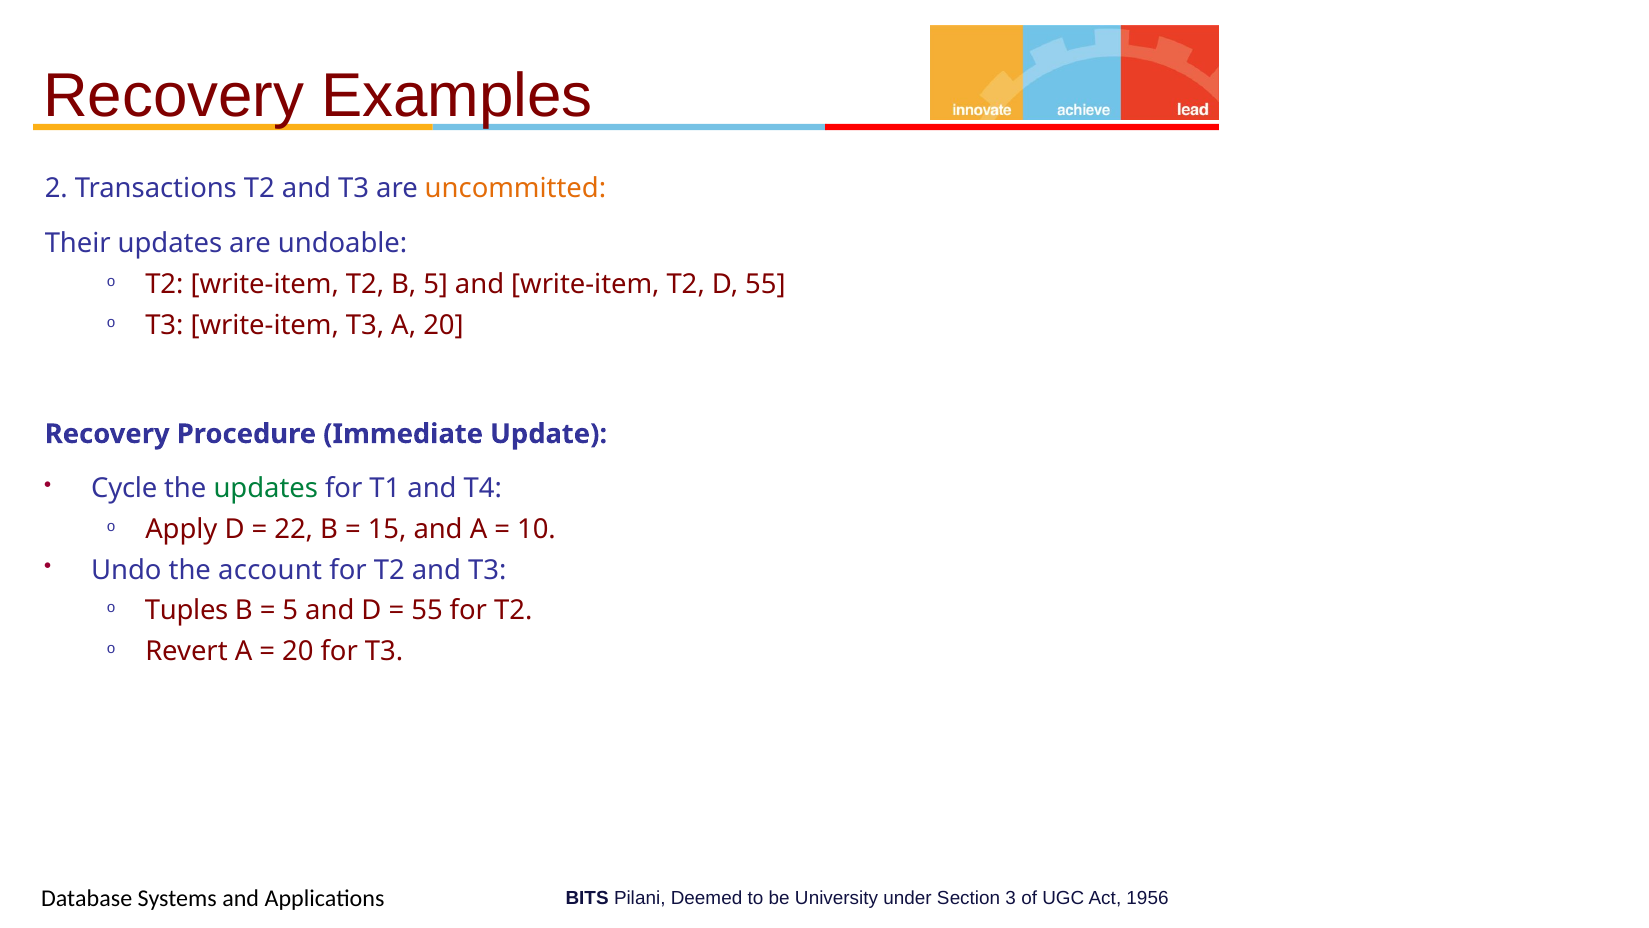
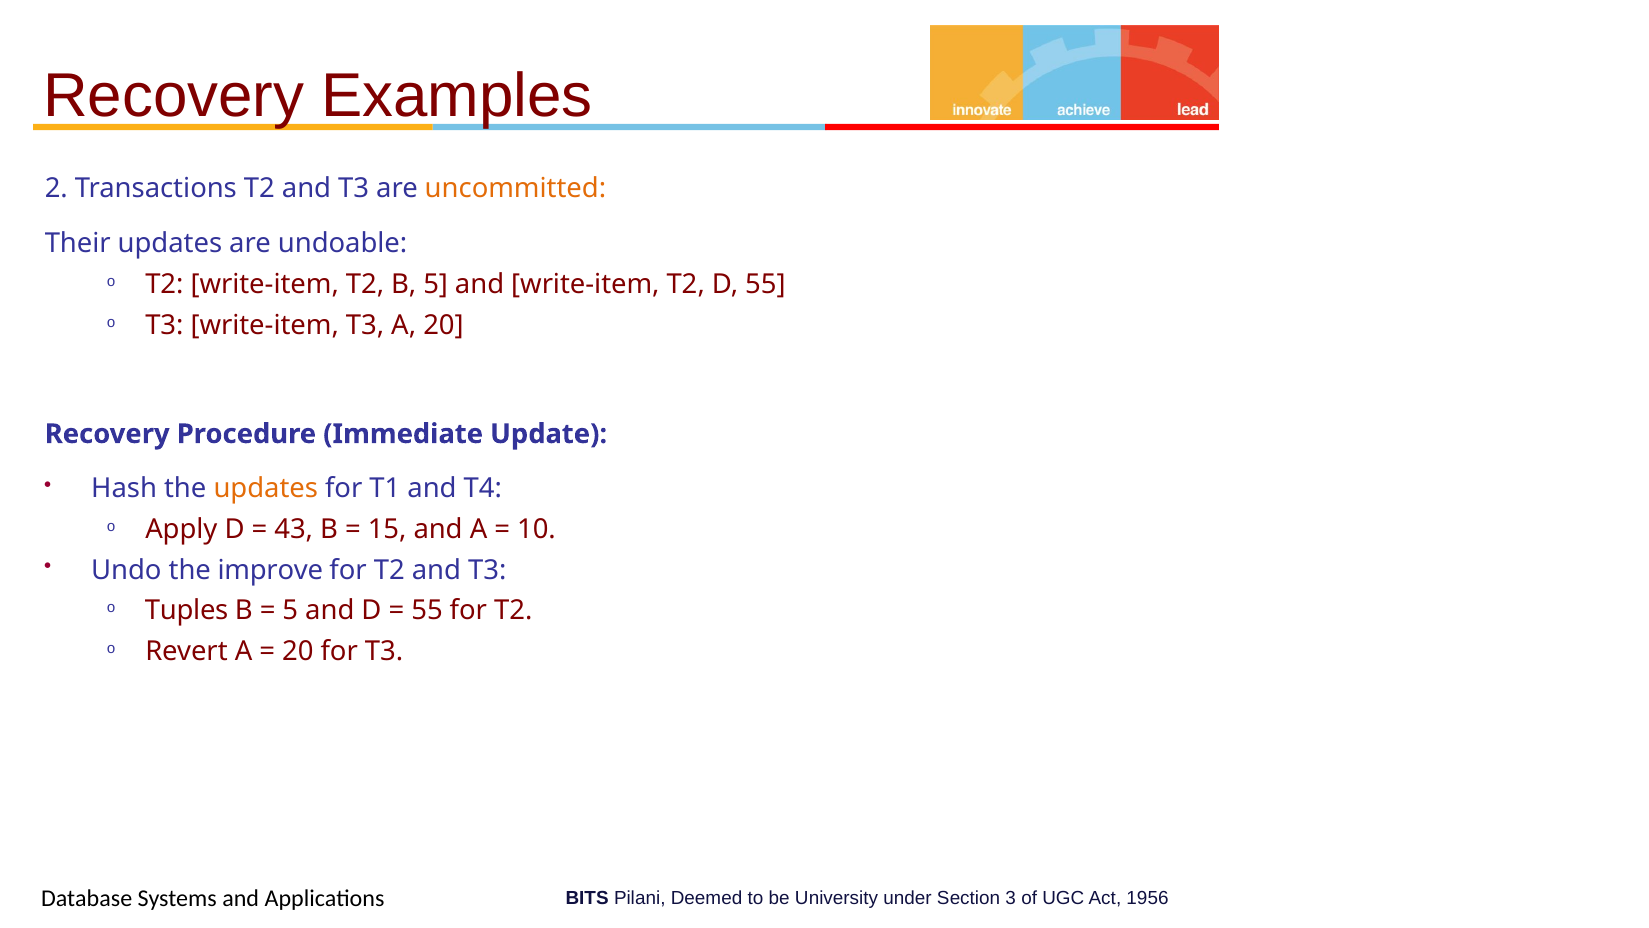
Cycle: Cycle -> Hash
updates at (266, 488) colour: green -> orange
22: 22 -> 43
account: account -> improve
